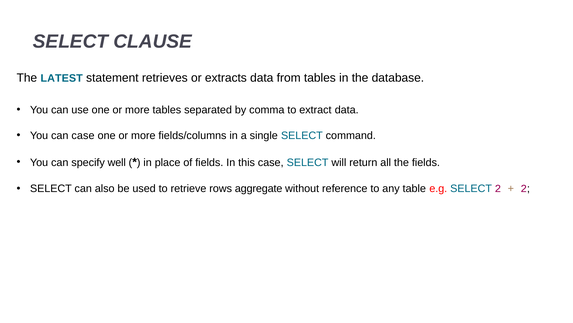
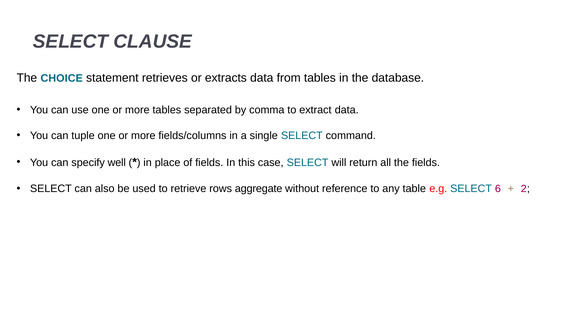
LATEST: LATEST -> CHOICE
can case: case -> tuple
SELECT 2: 2 -> 6
